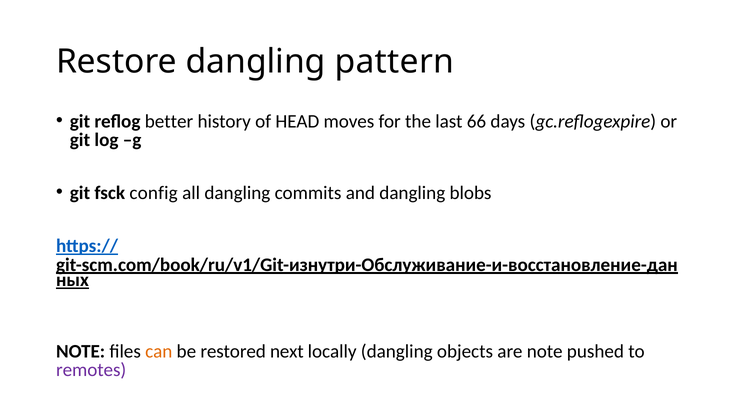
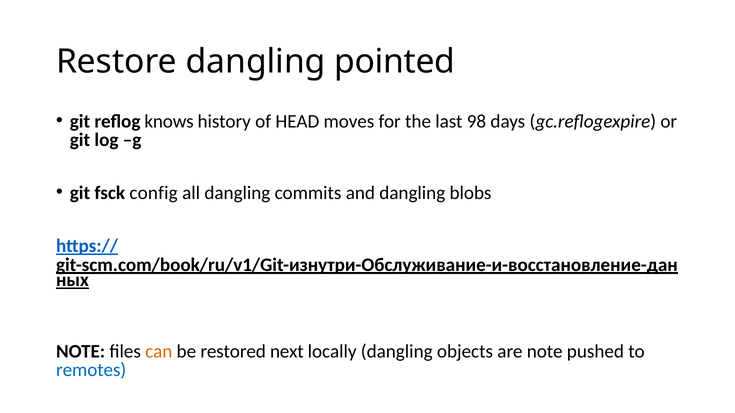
pattern: pattern -> pointed
better: better -> knows
66: 66 -> 98
remotes colour: purple -> blue
